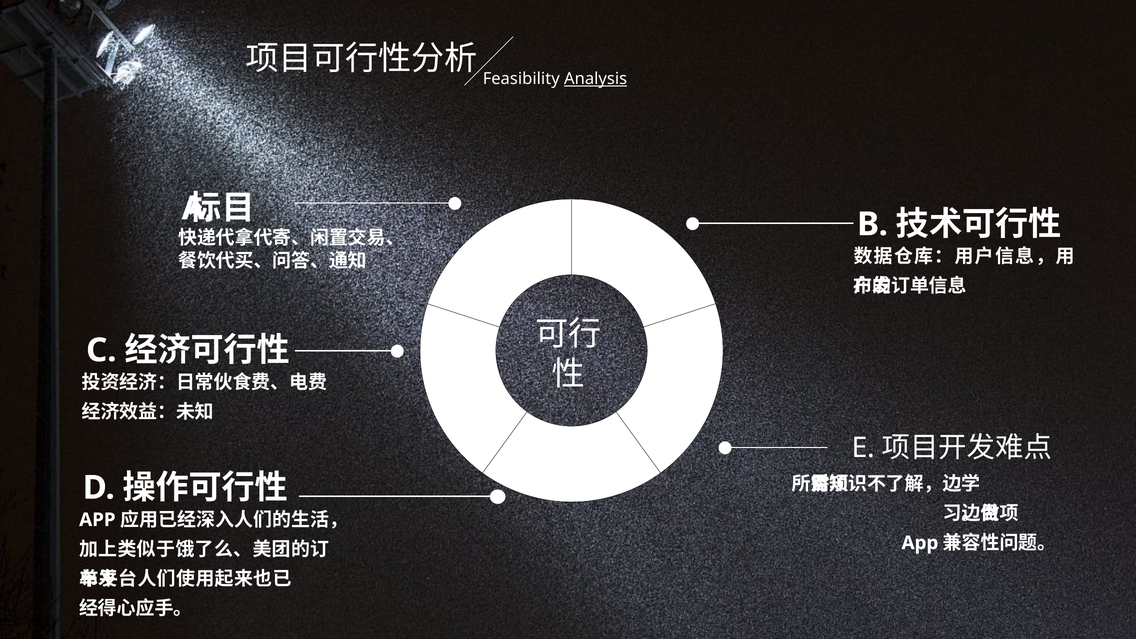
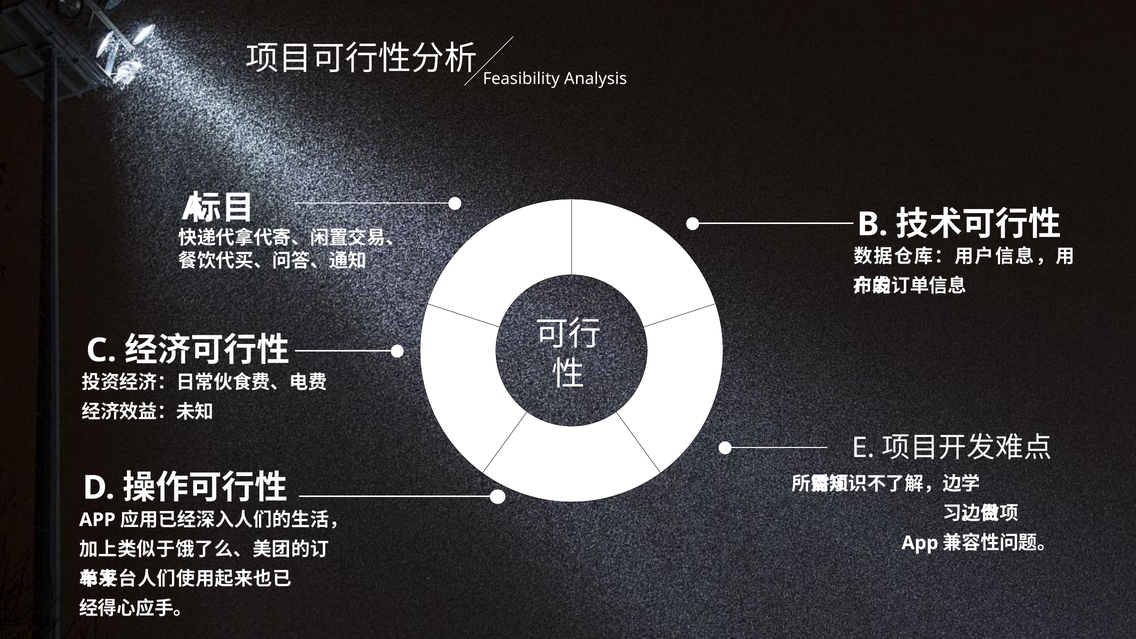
Analysis underline: present -> none
